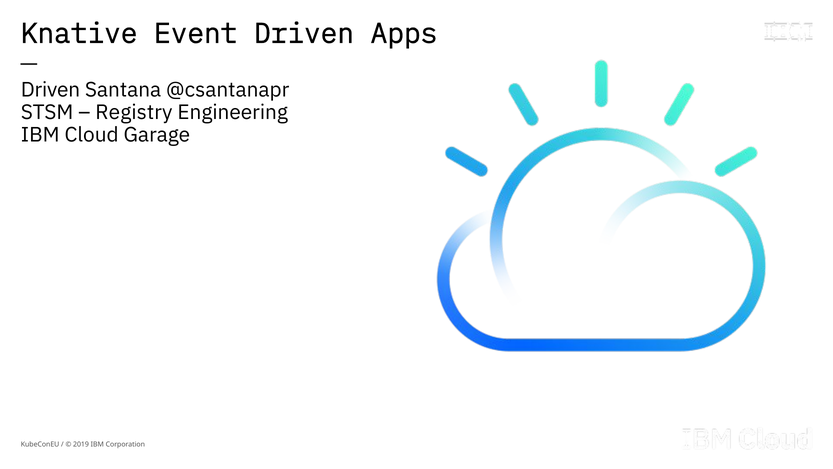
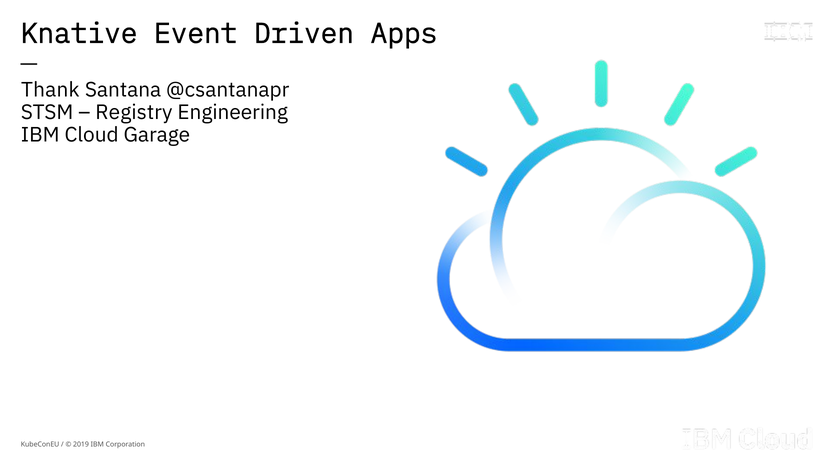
Driven at (50, 90): Driven -> Thank
